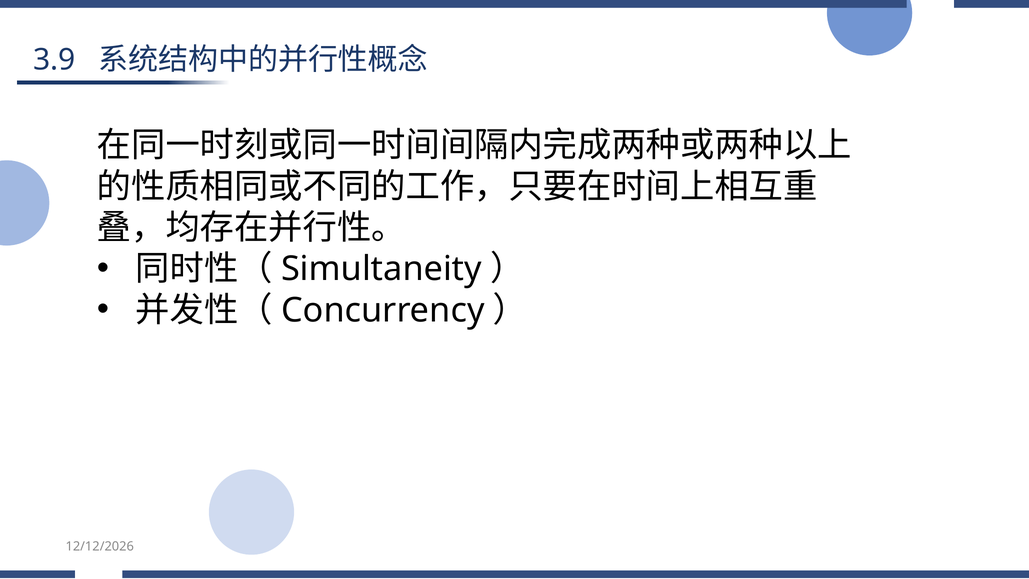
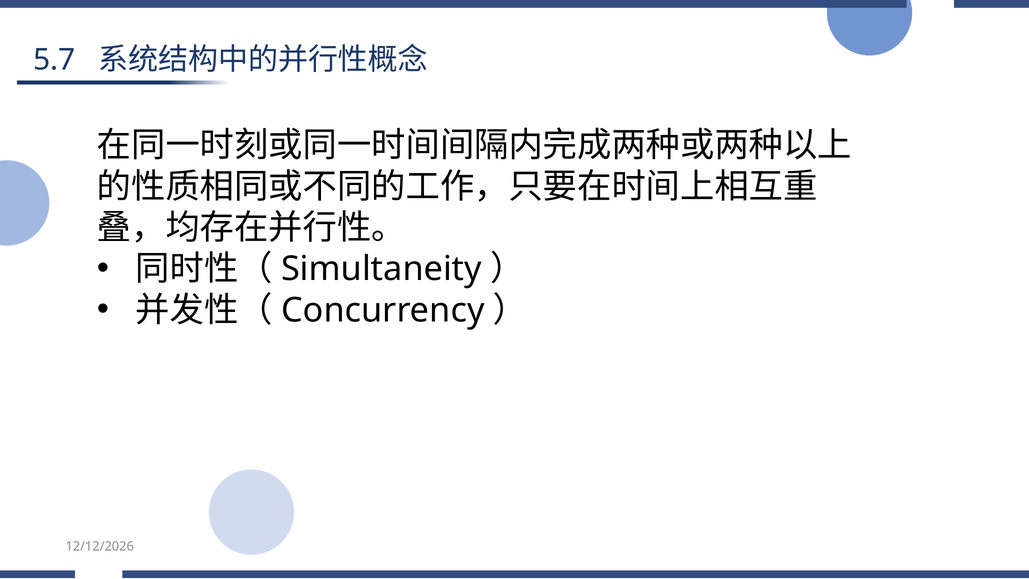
3.9: 3.9 -> 5.7
